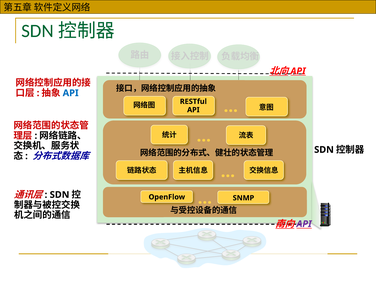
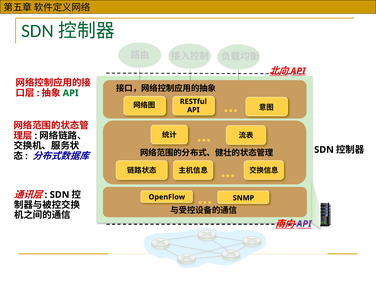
API at (71, 93) colour: blue -> green
